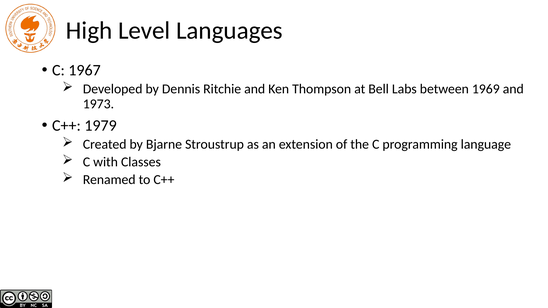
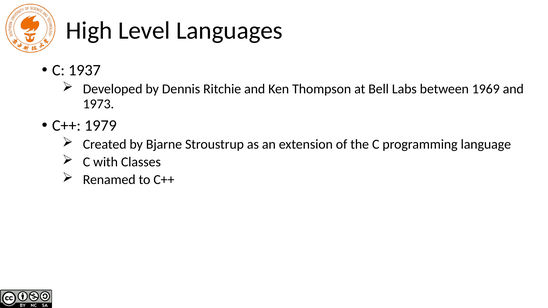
1967: 1967 -> 1937
